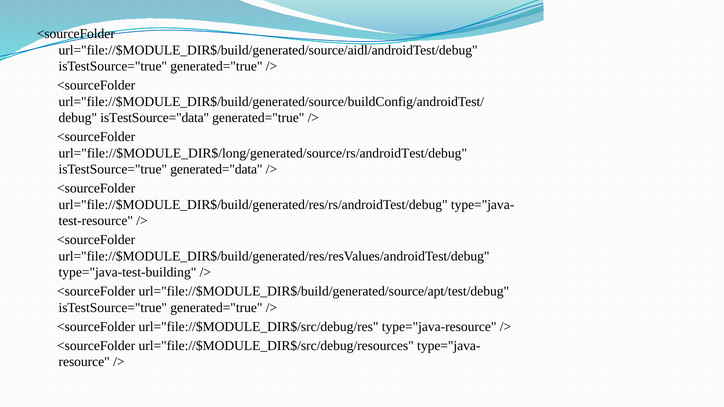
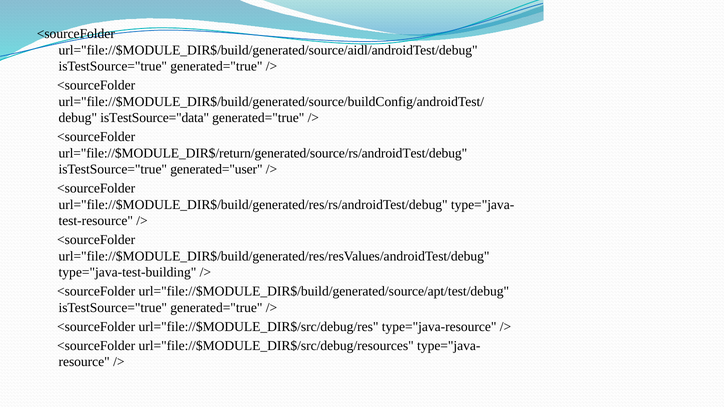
url="file://$MODULE_DIR$/long/generated/source/rs/androidTest/debug: url="file://$MODULE_DIR$/long/generated/source/rs/androidTest/debug -> url="file://$MODULE_DIR$/return/generated/source/rs/androidTest/debug
generated="data: generated="data -> generated="user
